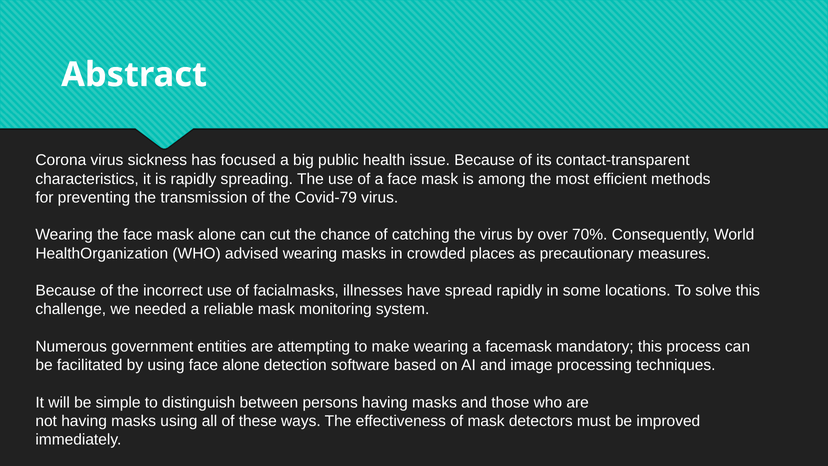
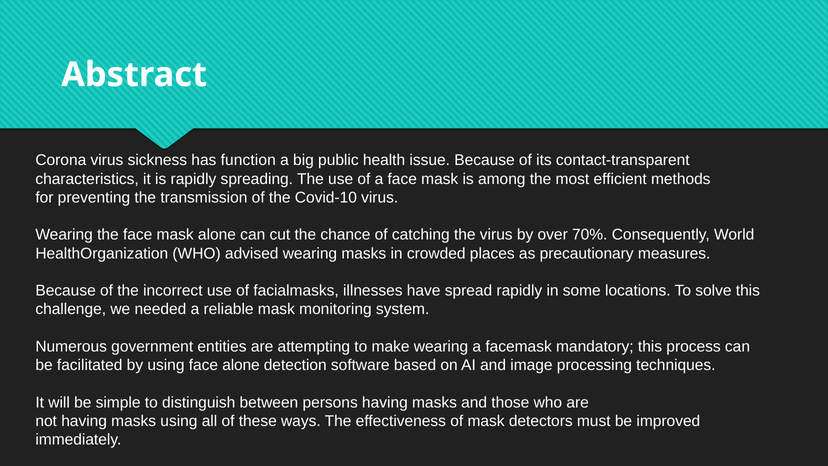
focused: focused -> function
Covid-79: Covid-79 -> Covid-10
